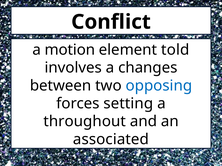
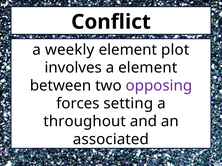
motion: motion -> weekly
told: told -> plot
a changes: changes -> element
opposing colour: blue -> purple
